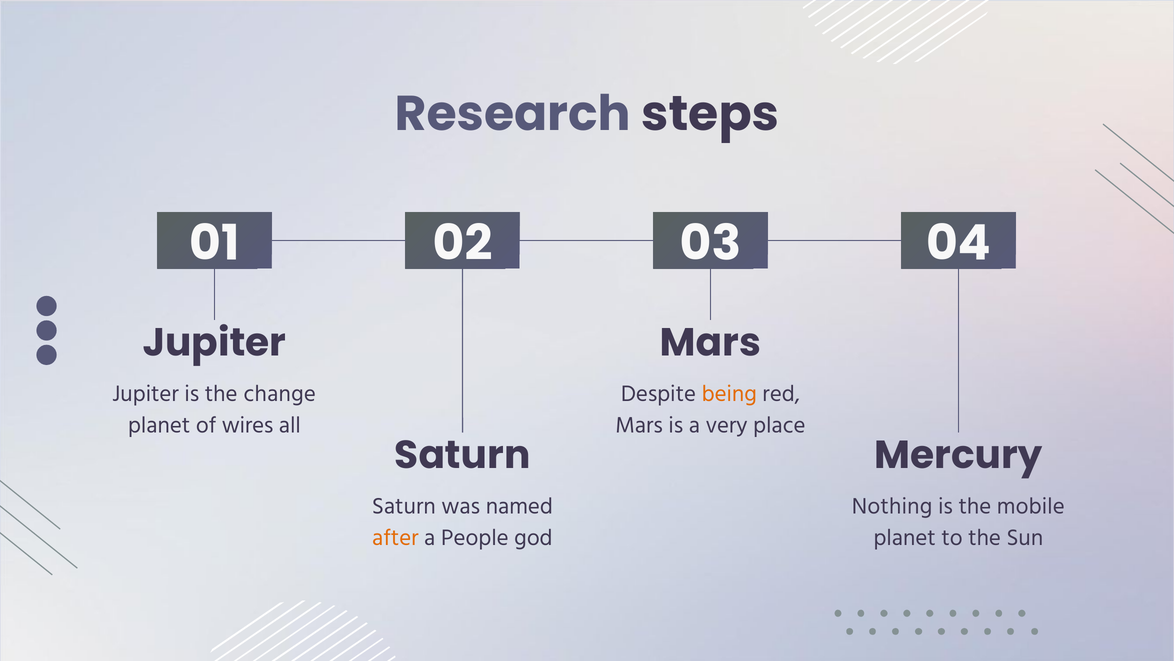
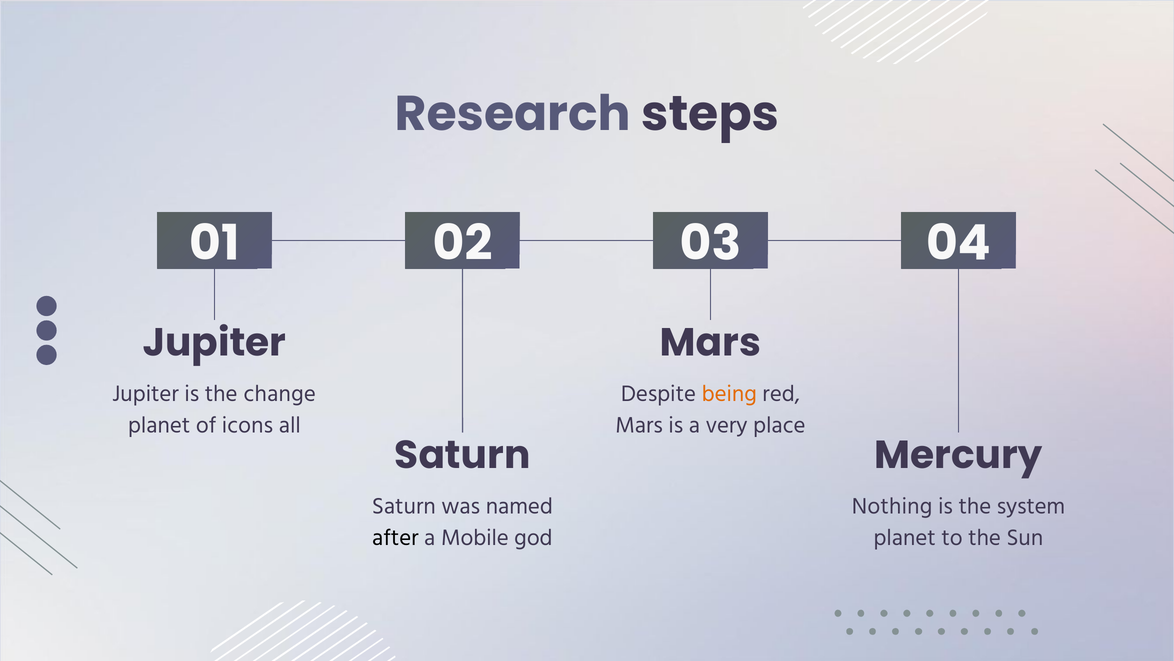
wires: wires -> icons
mobile: mobile -> system
after colour: orange -> black
People: People -> Mobile
